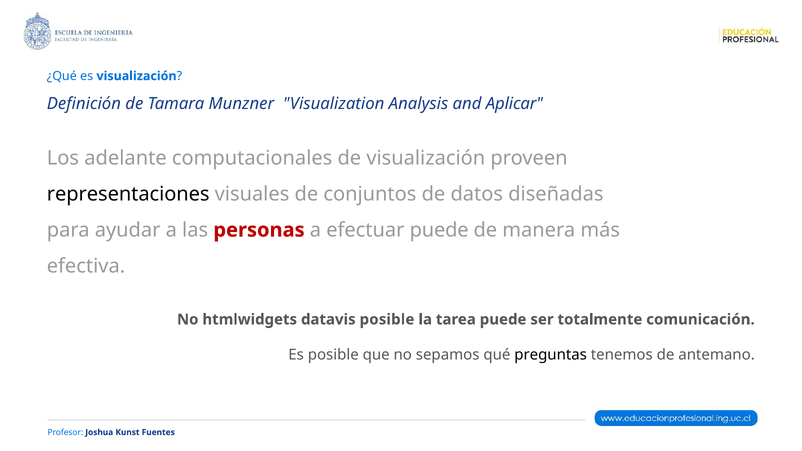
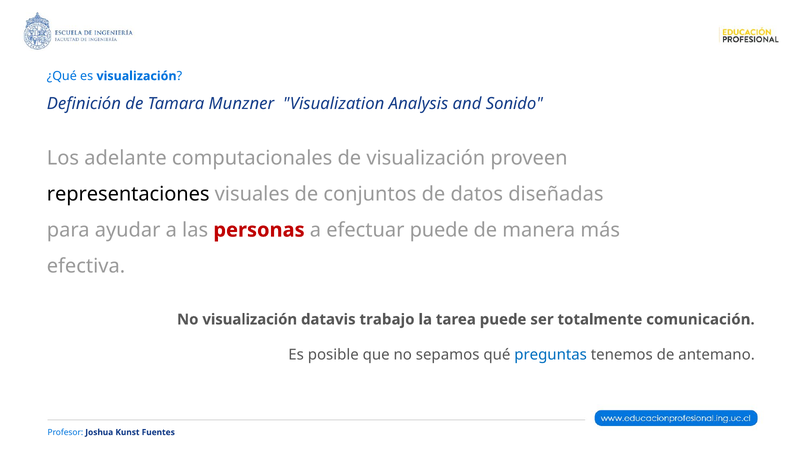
Aplicar: Aplicar -> Sonido
No htmlwidgets: htmlwidgets -> visualización
datavis posible: posible -> trabajo
preguntas colour: black -> blue
